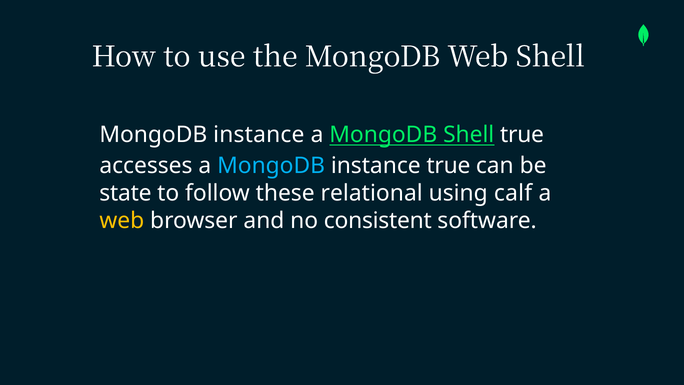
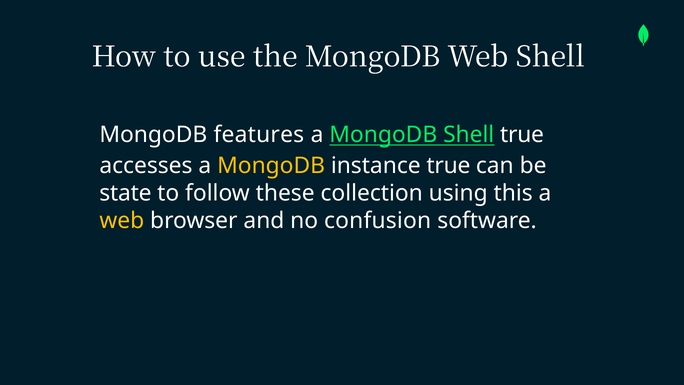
instance at (259, 134): instance -> features
MongoDB at (271, 166) colour: light blue -> yellow
relational: relational -> collection
calf: calf -> this
consistent: consistent -> confusion
